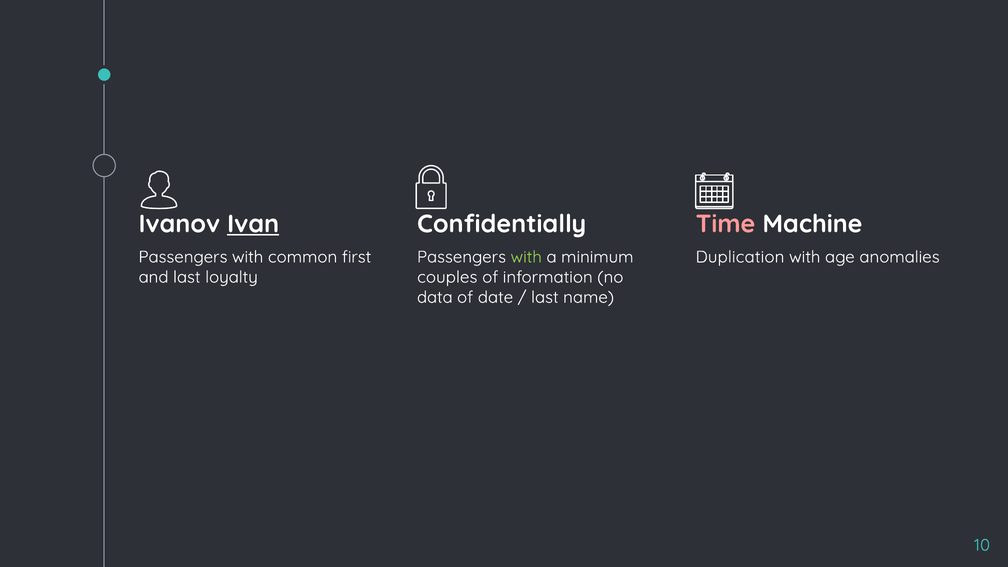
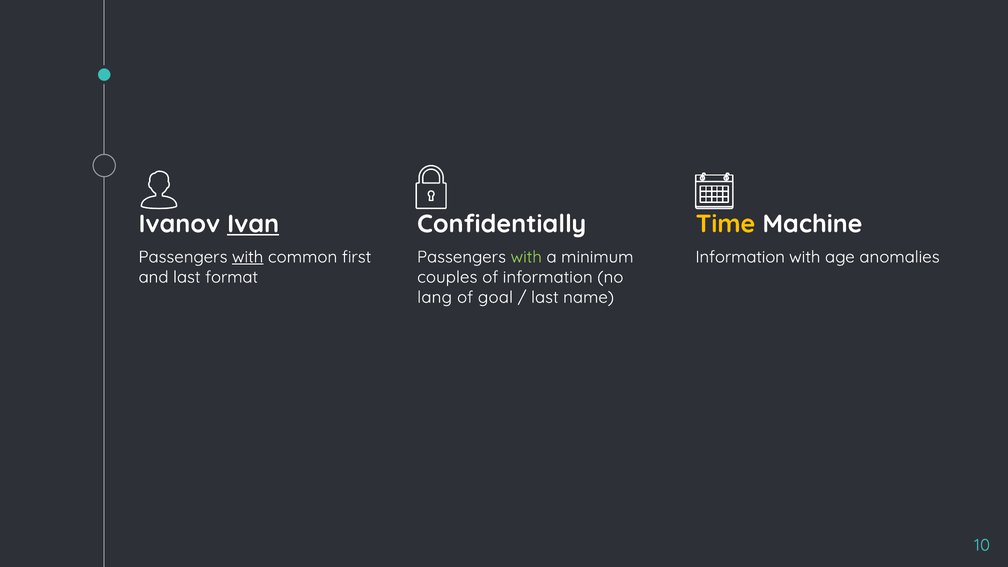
Time colour: pink -> yellow
with at (248, 257) underline: none -> present
Duplication at (740, 257): Duplication -> Information
loyalty: loyalty -> format
data: data -> lang
date: date -> goal
